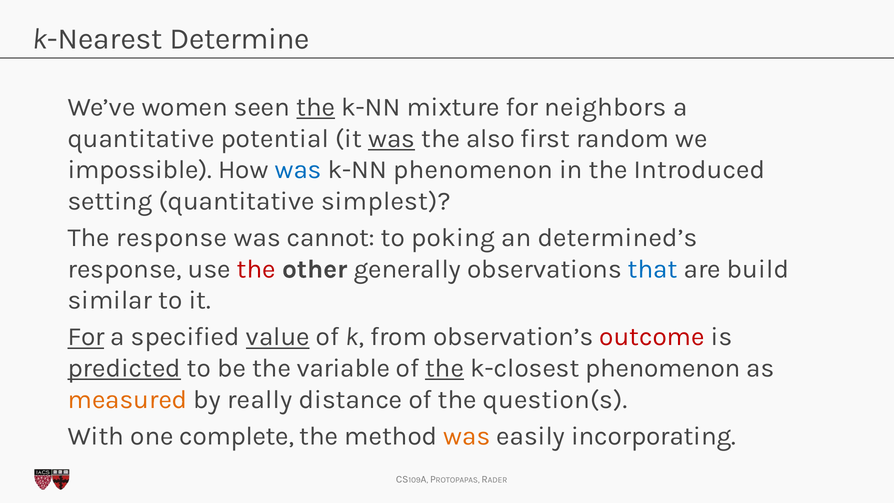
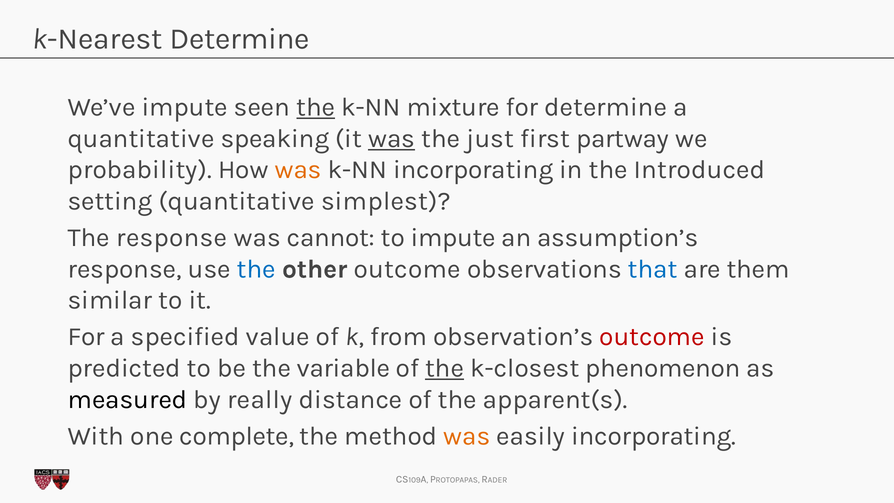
We’ve women: women -> impute
for neighbors: neighbors -> determine
potential: potential -> speaking
also: also -> just
random: random -> partway
impossible: impossible -> probability
was at (298, 170) colour: blue -> orange
k-NN phenomenon: phenomenon -> incorporating
to poking: poking -> impute
determined’s: determined’s -> assumption’s
the at (256, 269) colour: red -> blue
other generally: generally -> outcome
build: build -> them
For at (86, 337) underline: present -> none
value underline: present -> none
predicted underline: present -> none
measured colour: orange -> black
question(s: question(s -> apparent(s
